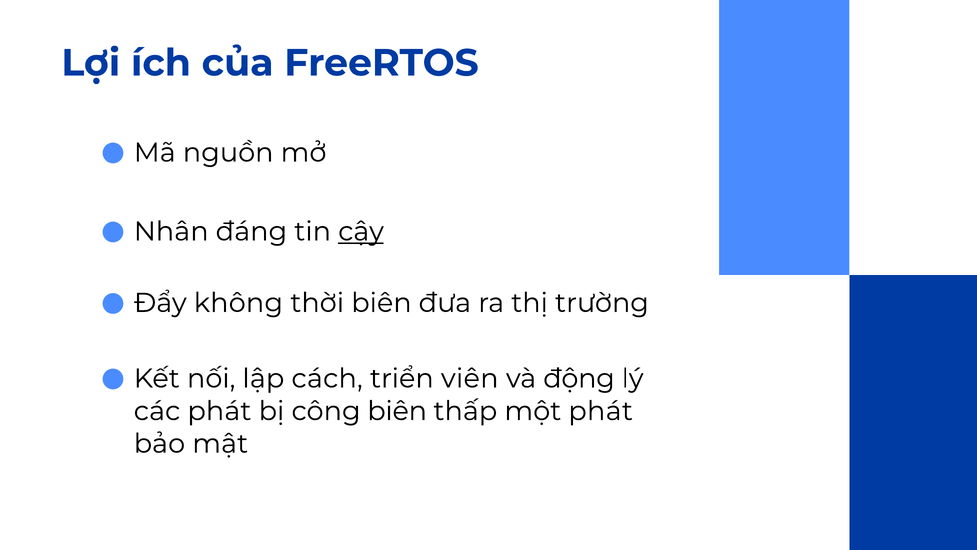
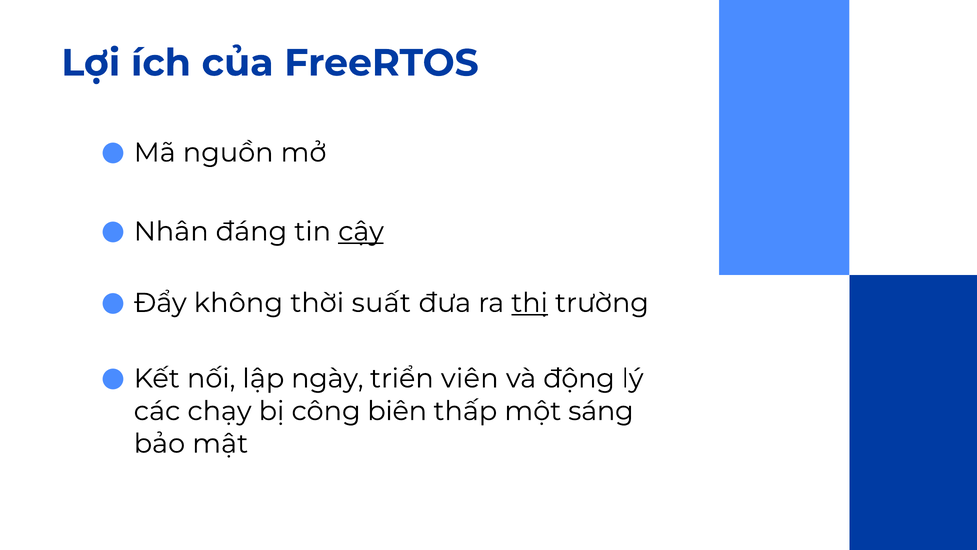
thời biên: biên -> suất
thị underline: none -> present
cách: cách -> ngày
các phát: phát -> chạy
một phát: phát -> sáng
